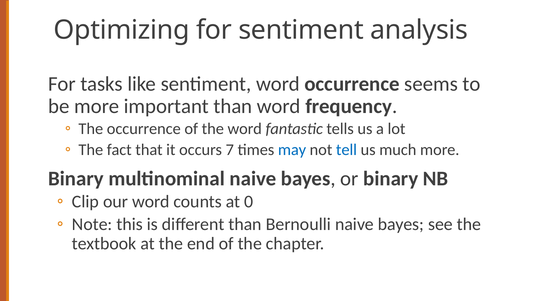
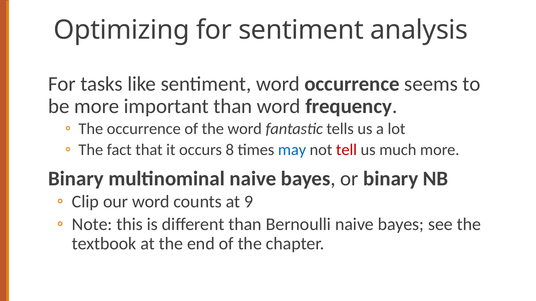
7: 7 -> 8
tell colour: blue -> red
0: 0 -> 9
